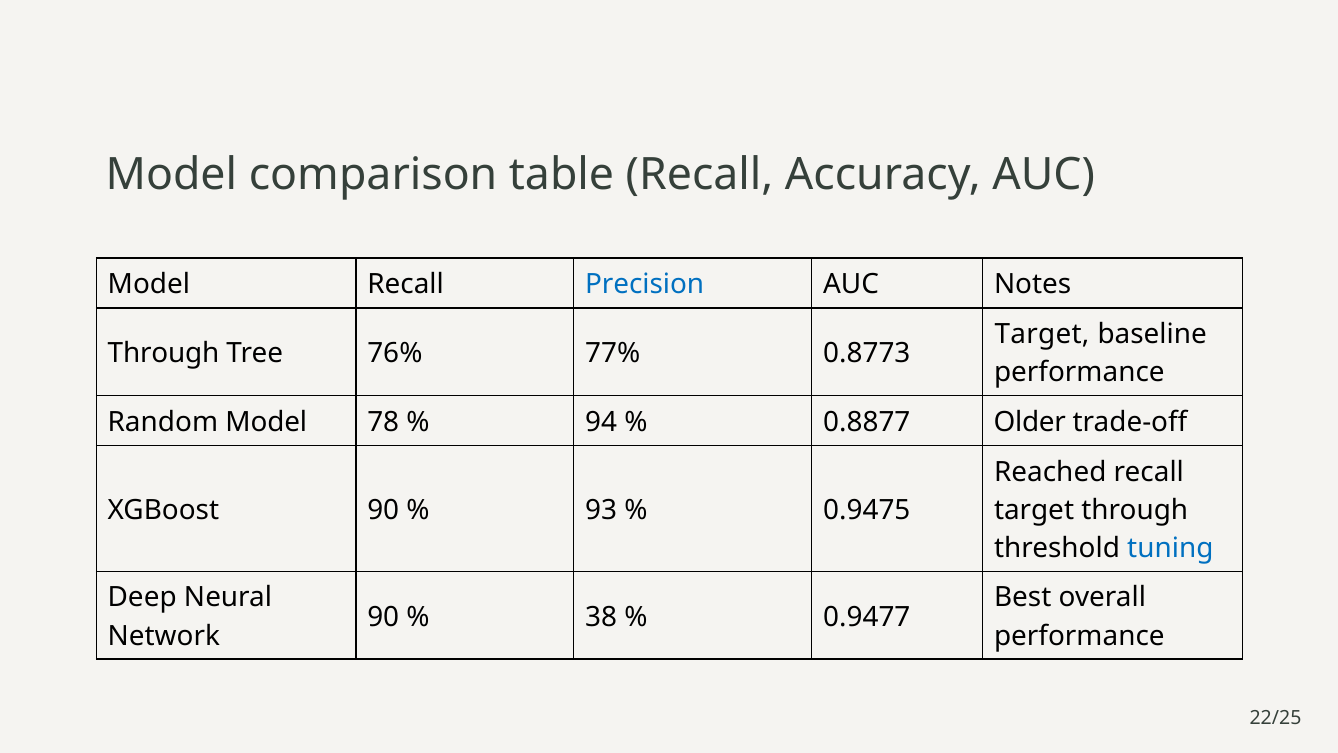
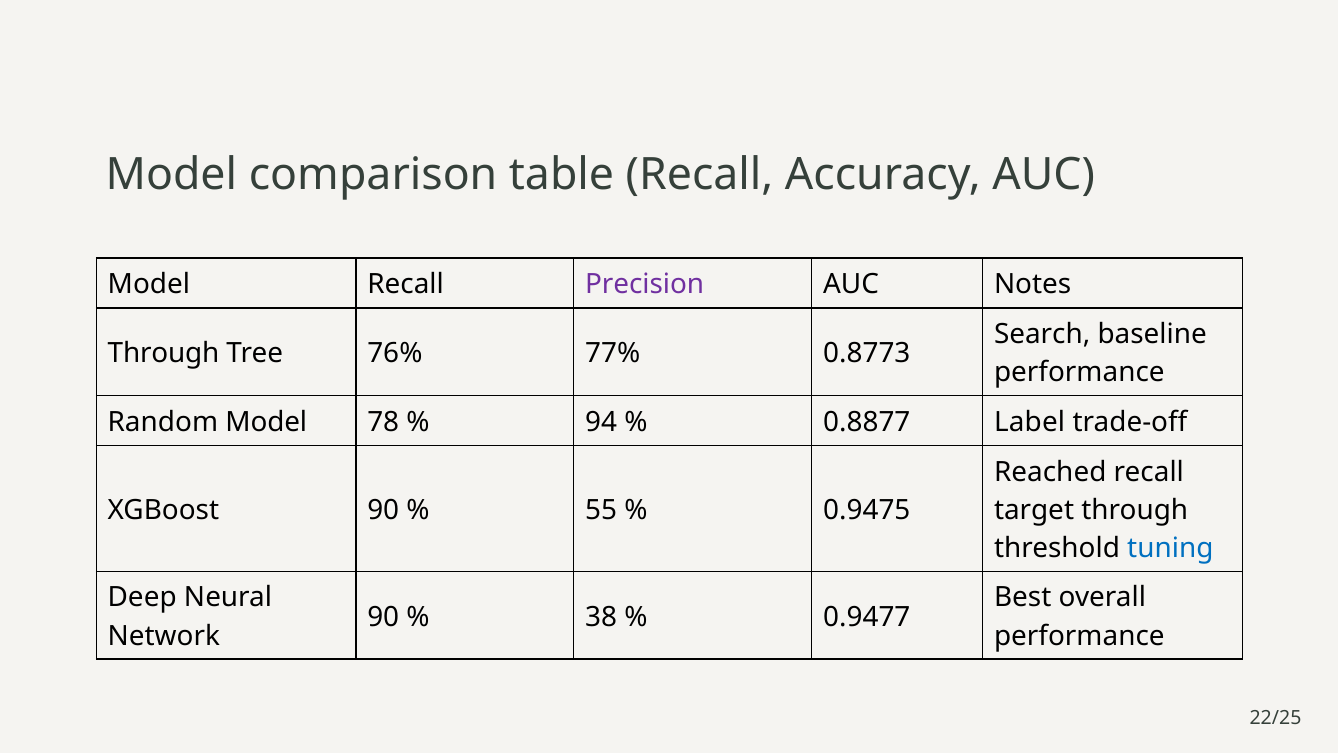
Precision colour: blue -> purple
Target at (1042, 334): Target -> Search
Older: Older -> Label
93: 93 -> 55
